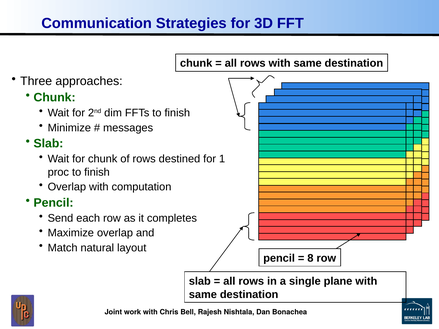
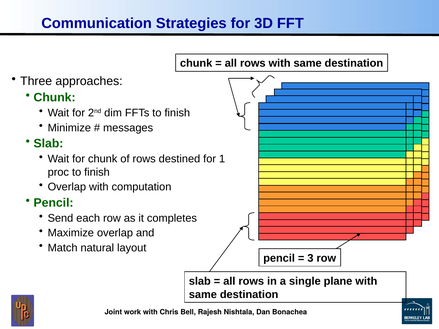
8: 8 -> 3
